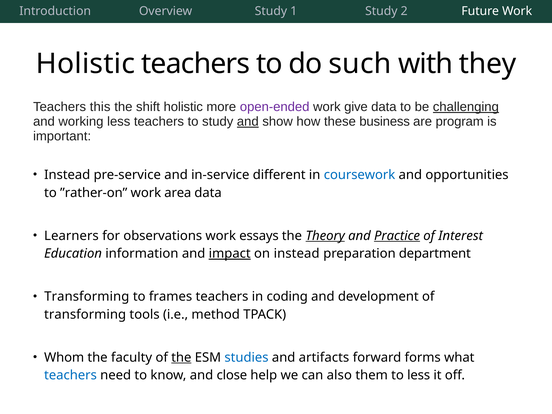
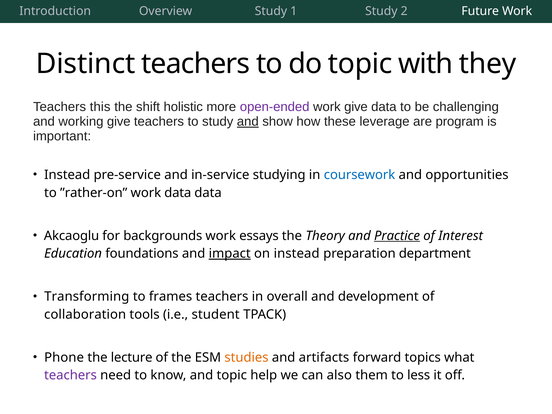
Holistic at (85, 64): Holistic -> Distinct
do such: such -> topic
challenging underline: present -> none
working less: less -> give
business: business -> leverage
different: different -> studying
work area: area -> data
Learners: Learners -> Akcaoglu
observations: observations -> backgrounds
Theory underline: present -> none
information: information -> foundations
coding: coding -> overall
transforming at (85, 314): transforming -> collaboration
method: method -> student
Whom: Whom -> Phone
faculty: faculty -> lecture
the at (181, 357) underline: present -> none
studies colour: blue -> orange
forms: forms -> topics
teachers at (71, 375) colour: blue -> purple
and close: close -> topic
